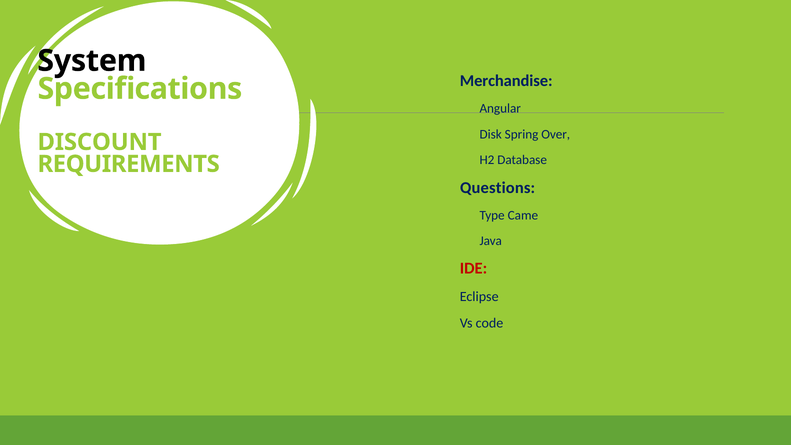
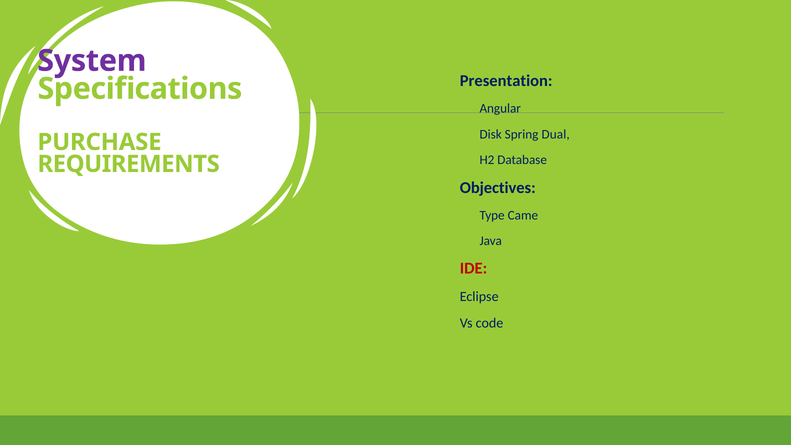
System colour: black -> purple
Merchandise: Merchandise -> Presentation
Over: Over -> Dual
DISCOUNT: DISCOUNT -> PURCHASE
Questions: Questions -> Objectives
